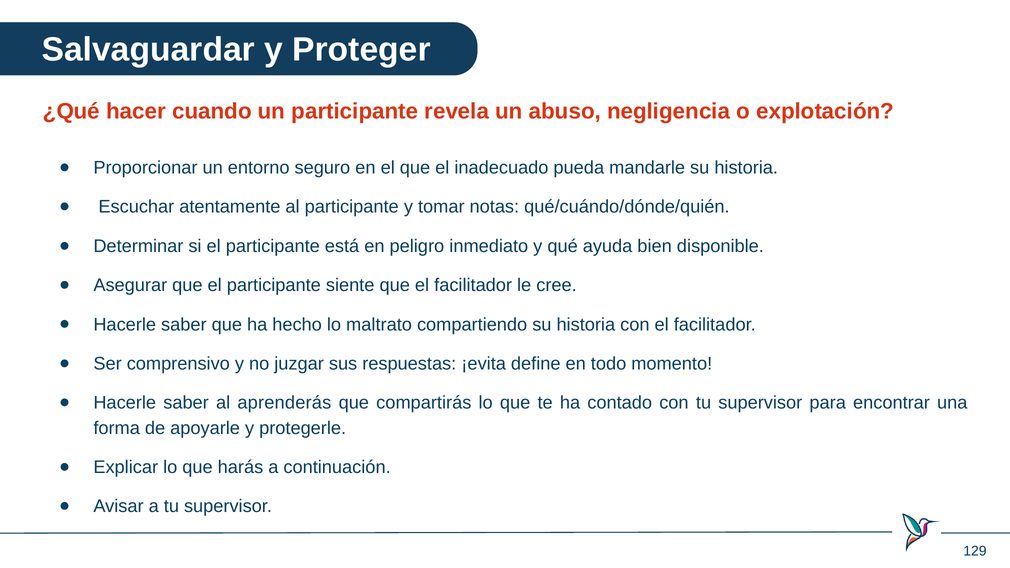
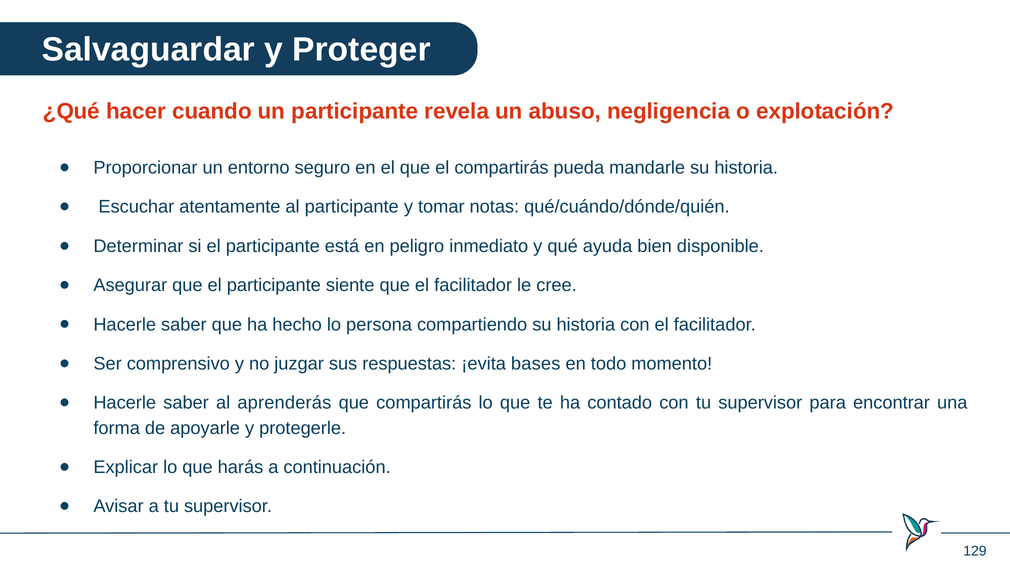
el inadecuado: inadecuado -> compartirás
maltrato: maltrato -> persona
define: define -> bases
